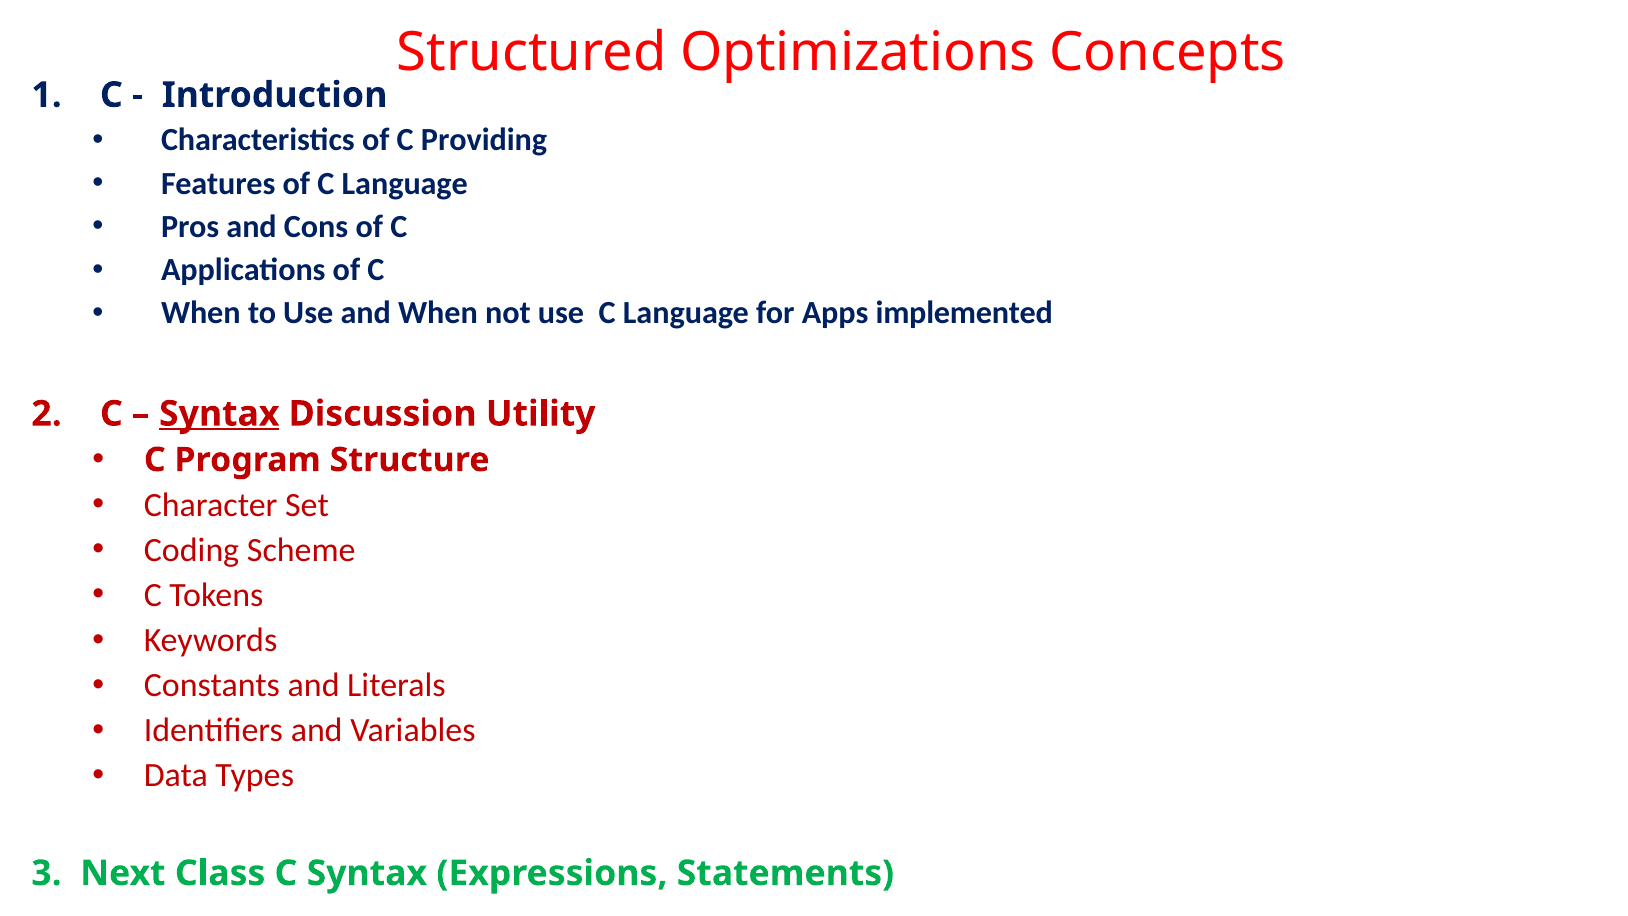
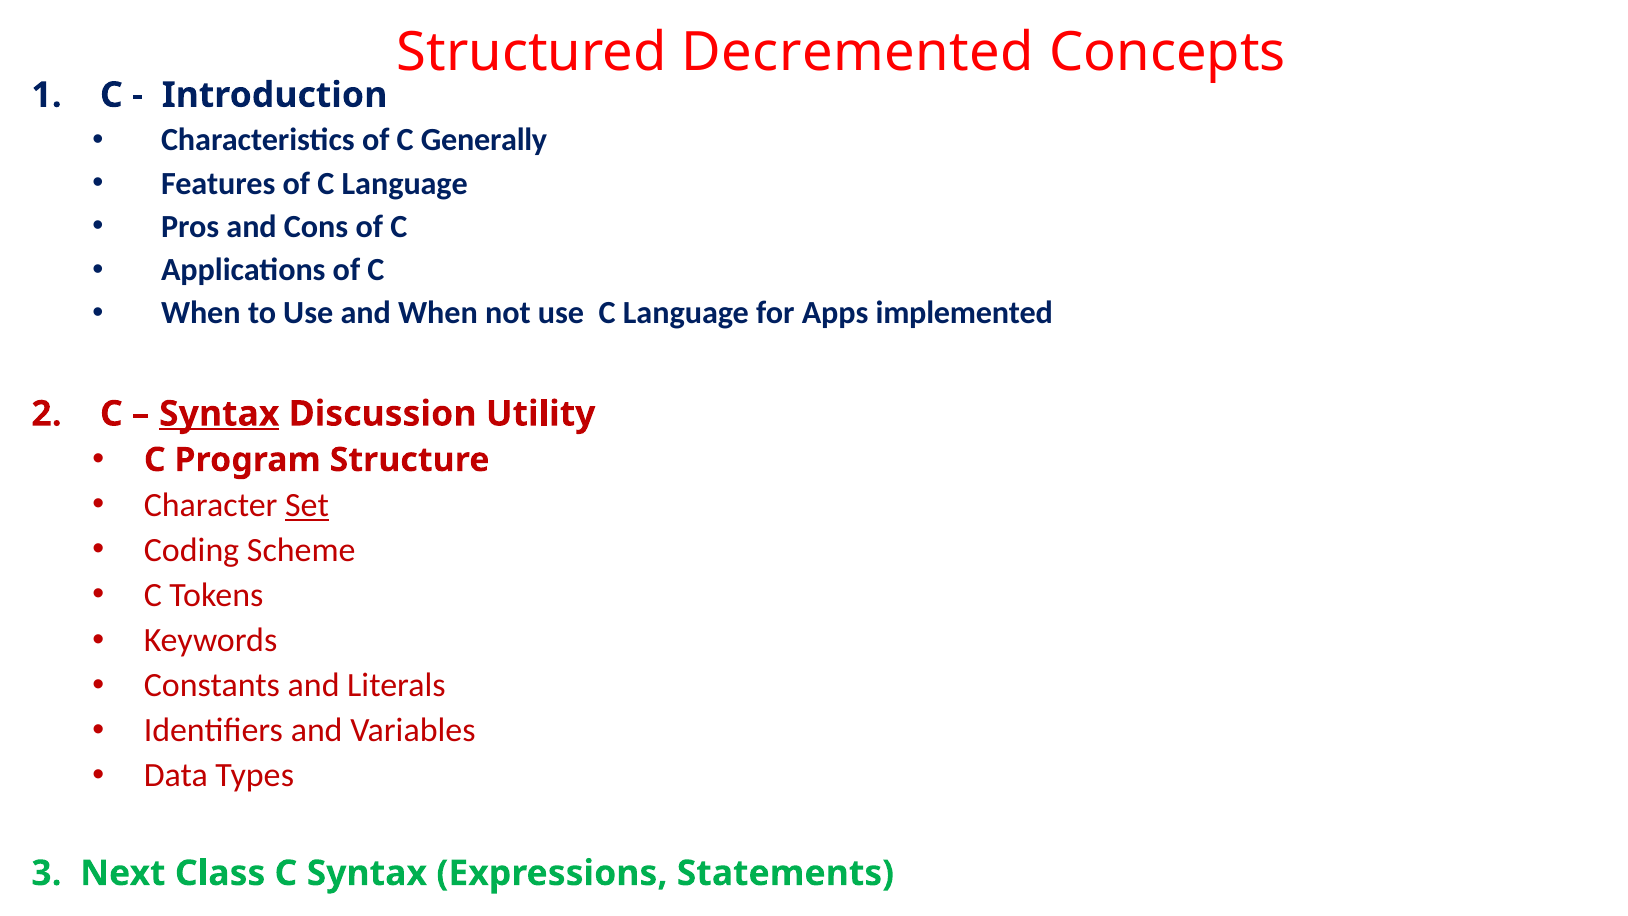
Optimizations: Optimizations -> Decremented
Providing: Providing -> Generally
Set underline: none -> present
